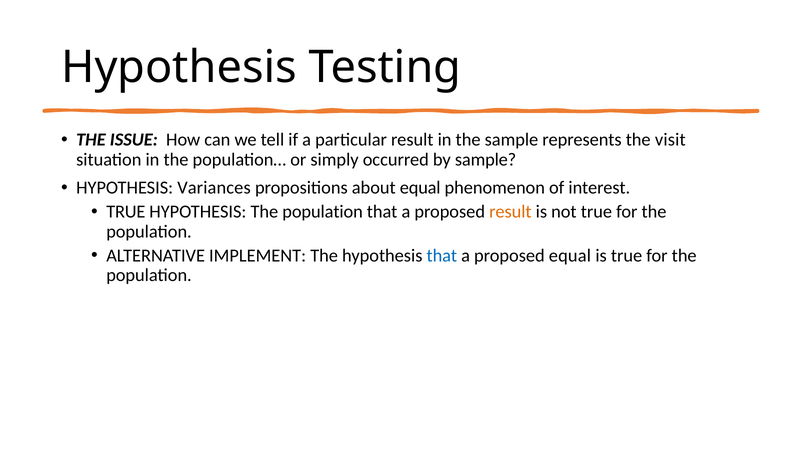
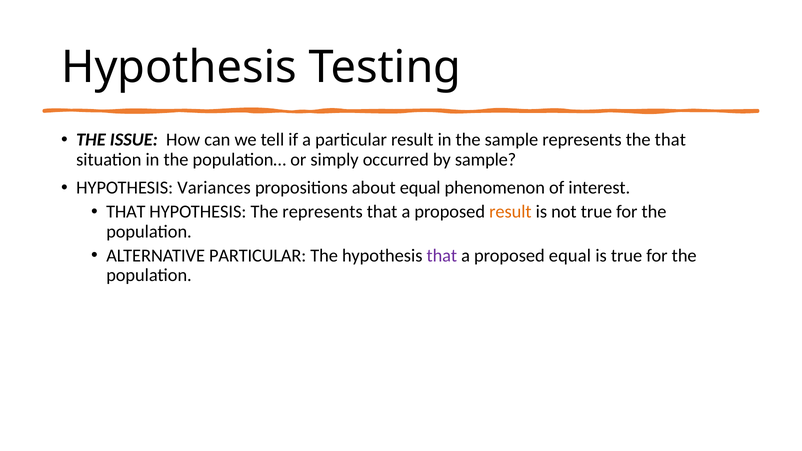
the visit: visit -> that
TRUE at (126, 212): TRUE -> THAT
HYPOTHESIS The population: population -> represents
ALTERNATIVE IMPLEMENT: IMPLEMENT -> PARTICULAR
that at (442, 256) colour: blue -> purple
